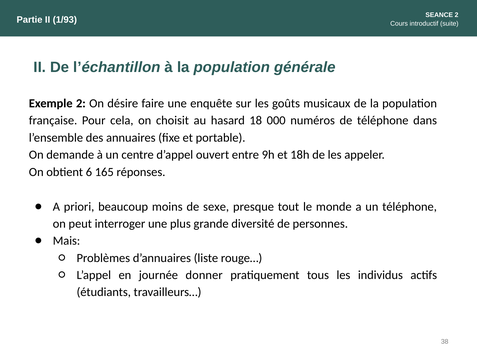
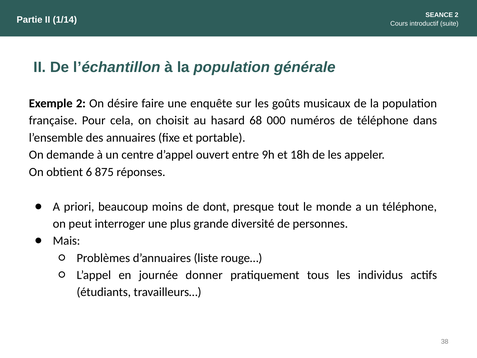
1/93: 1/93 -> 1/14
18: 18 -> 68
165: 165 -> 875
sexe: sexe -> dont
